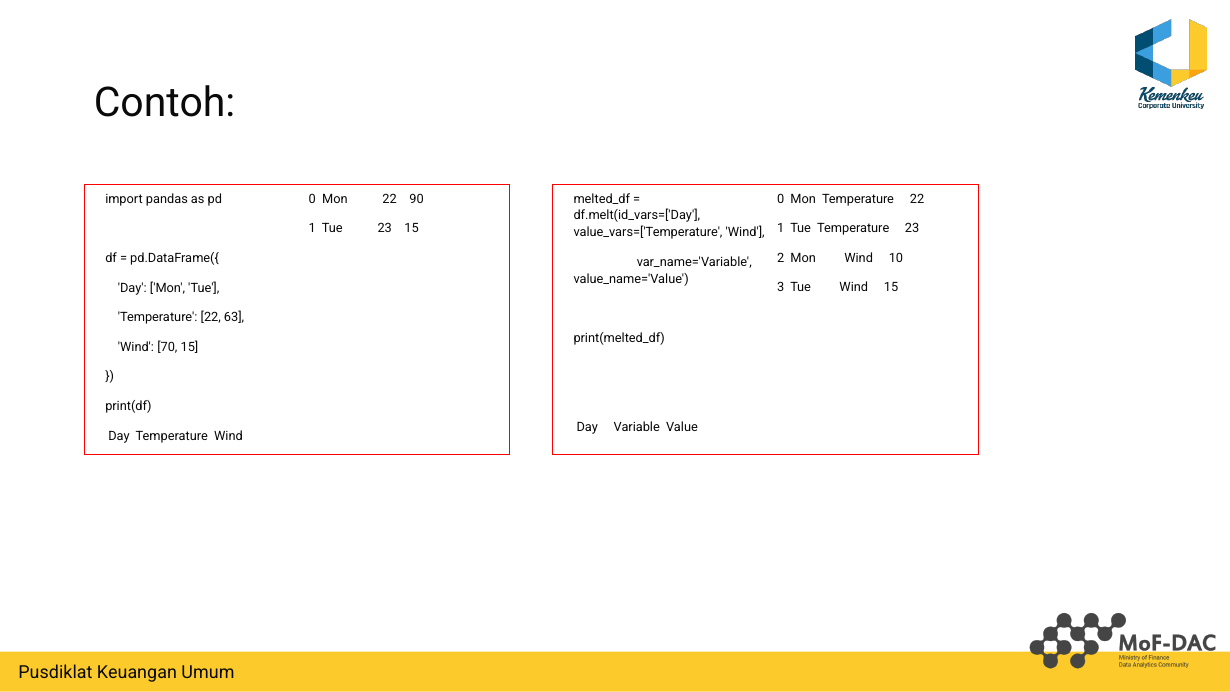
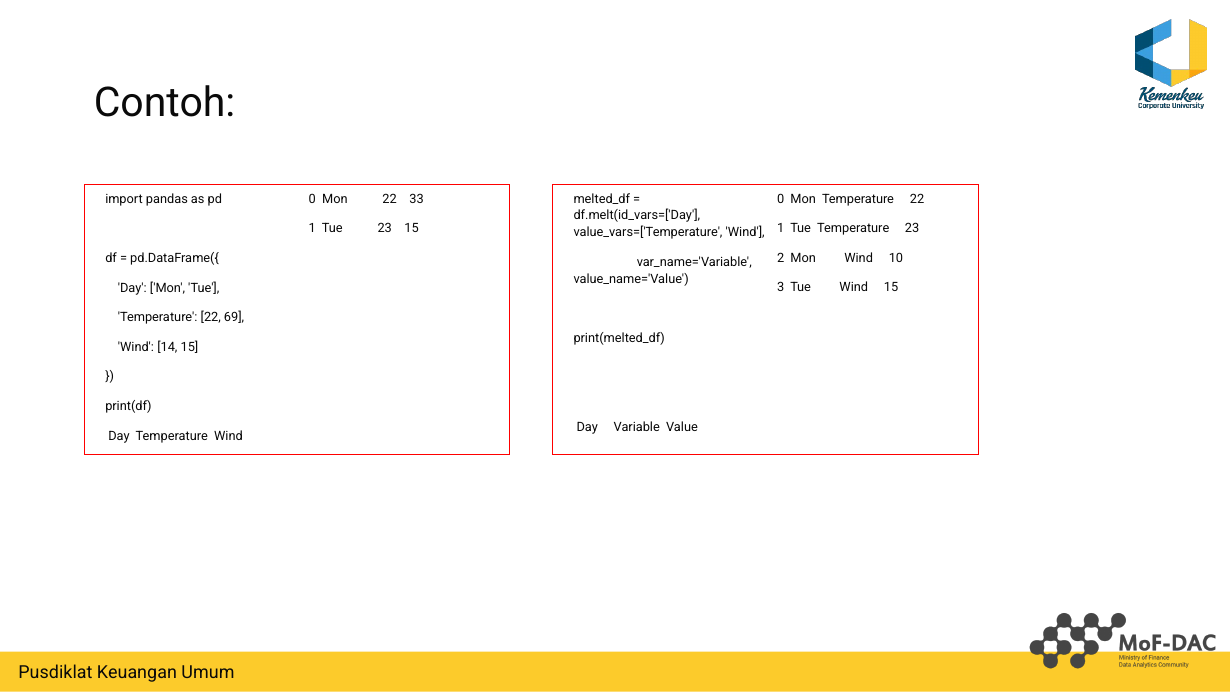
90: 90 -> 33
63: 63 -> 69
70: 70 -> 14
